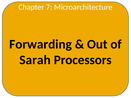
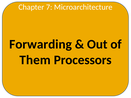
Sarah: Sarah -> Them
